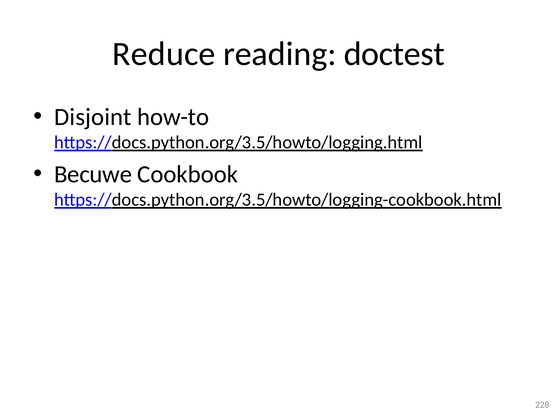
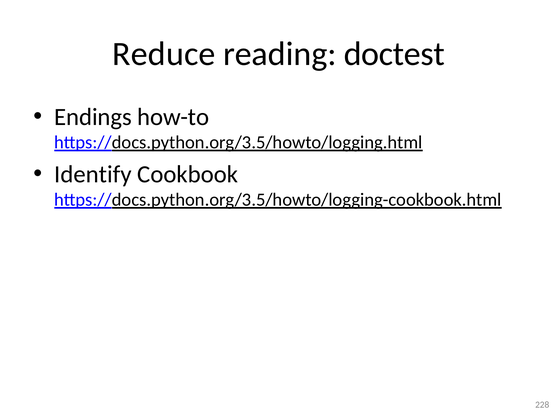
Disjoint: Disjoint -> Endings
Becuwe: Becuwe -> Identify
